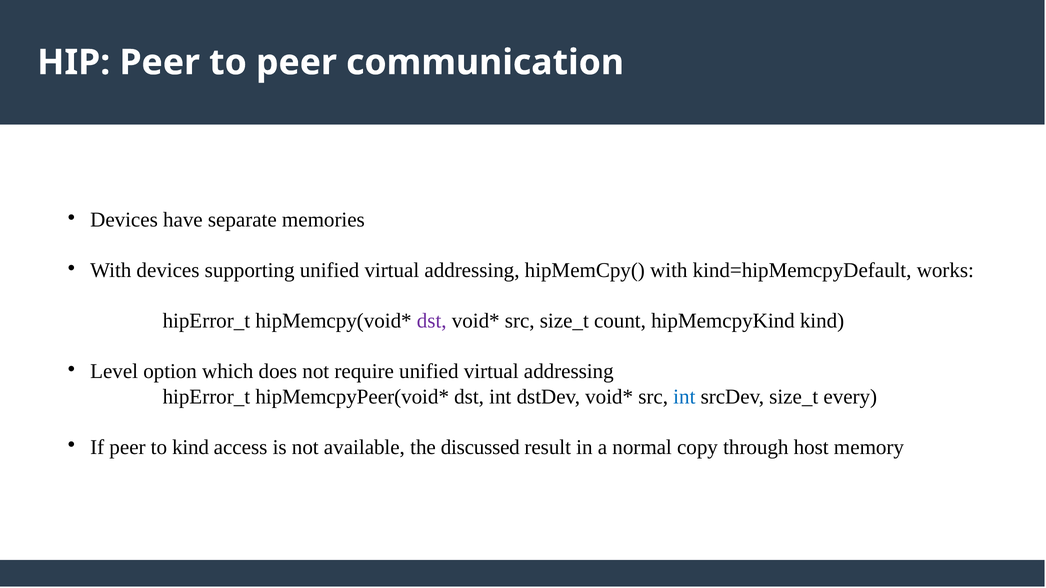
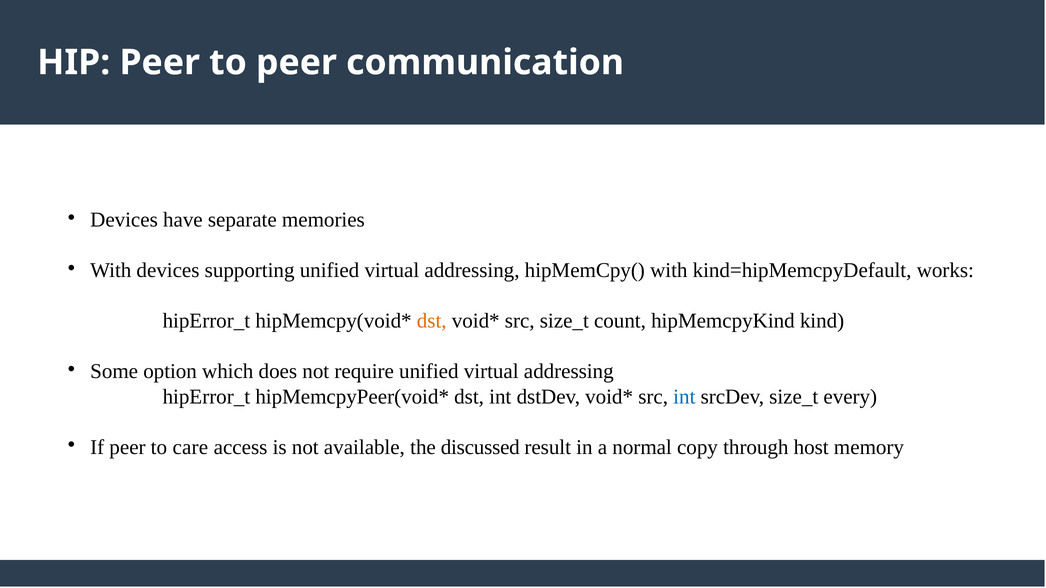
dst at (432, 321) colour: purple -> orange
Level: Level -> Some
to kind: kind -> care
